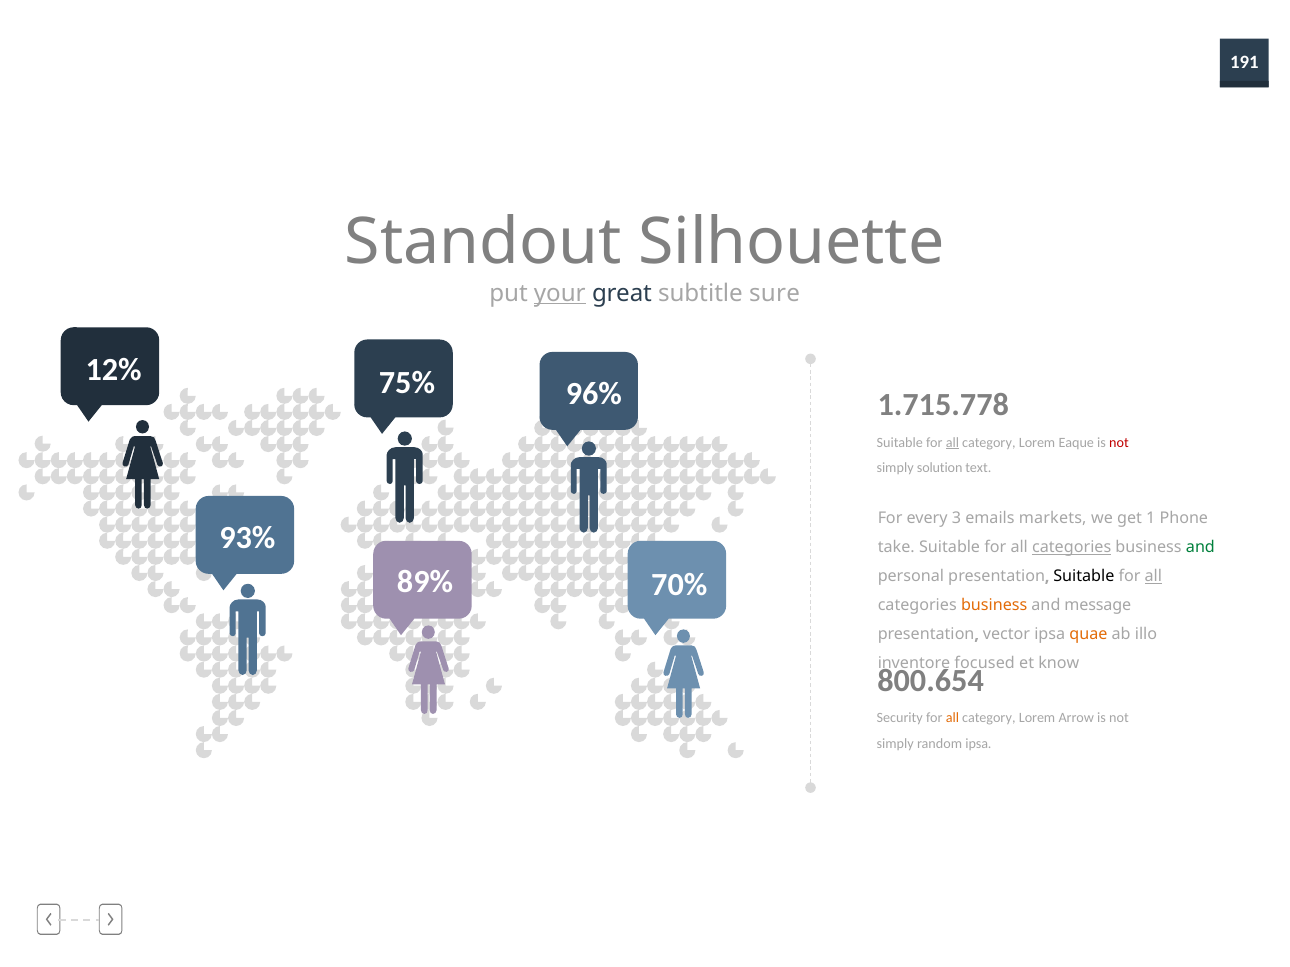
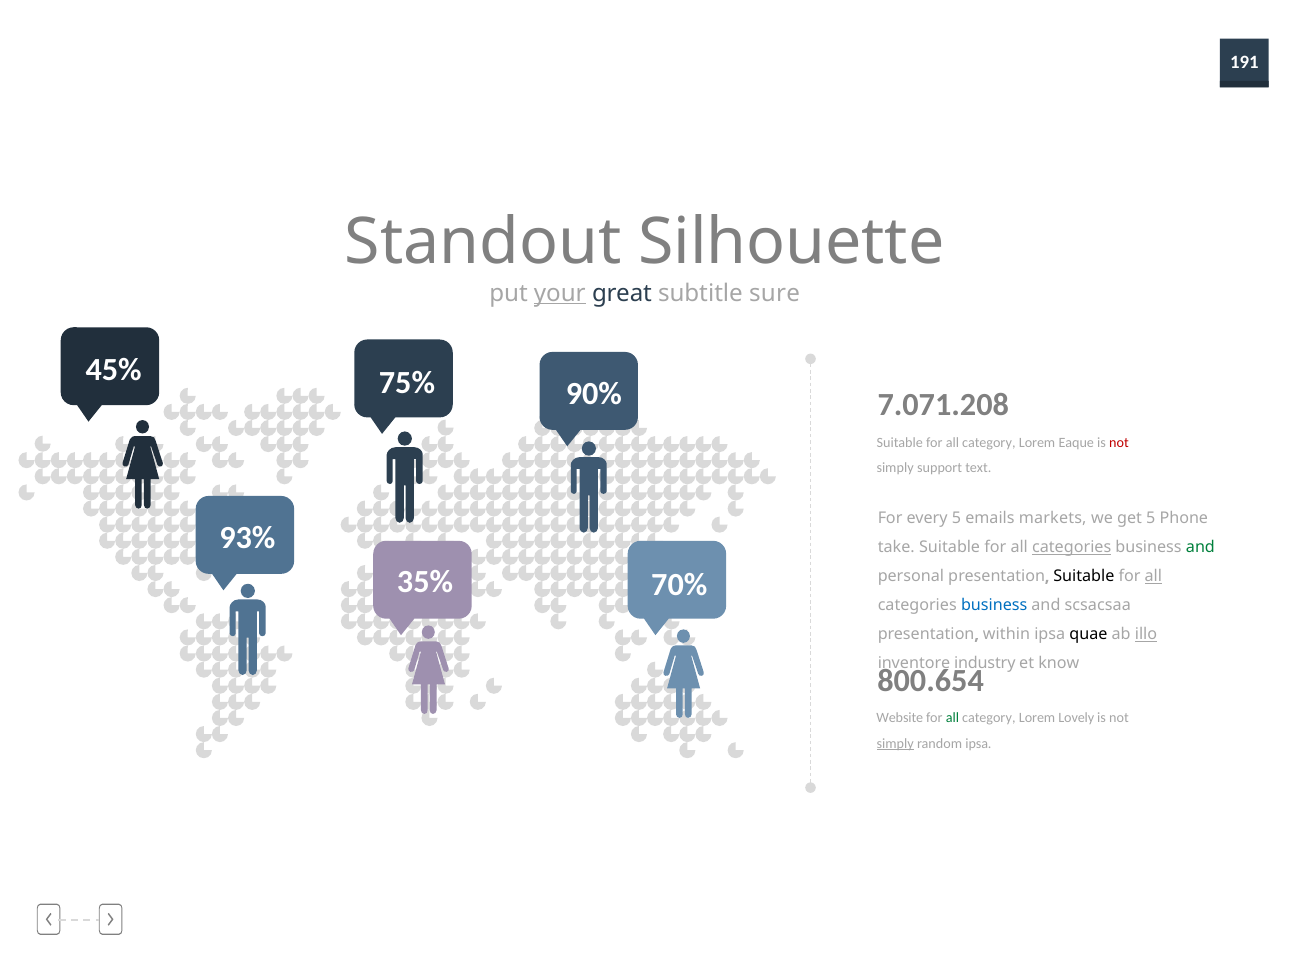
12%: 12% -> 45%
96%: 96% -> 90%
1.715.778: 1.715.778 -> 7.071.208
all at (952, 443) underline: present -> none
solution: solution -> support
every 3: 3 -> 5
get 1: 1 -> 5
89%: 89% -> 35%
business at (994, 606) colour: orange -> blue
message: message -> scsacsaa
vector: vector -> within
quae colour: orange -> black
illo underline: none -> present
focused: focused -> industry
Security: Security -> Website
all at (952, 718) colour: orange -> green
Arrow: Arrow -> Lovely
simply at (895, 744) underline: none -> present
